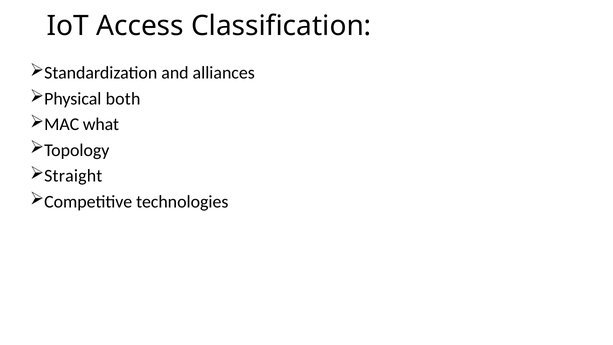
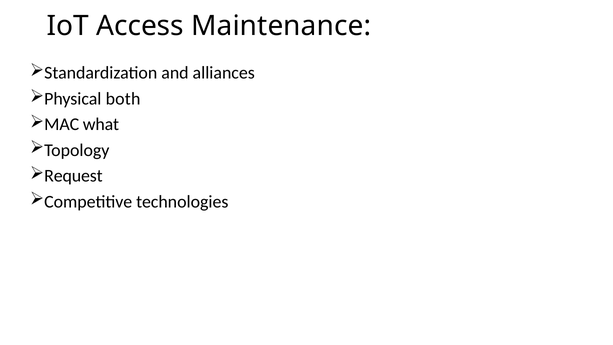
Classification: Classification -> Maintenance
Straight: Straight -> Request
